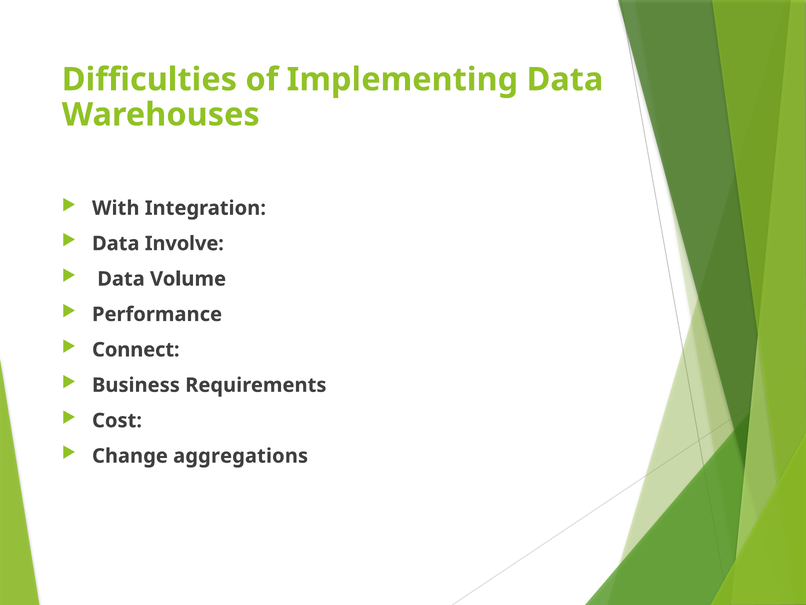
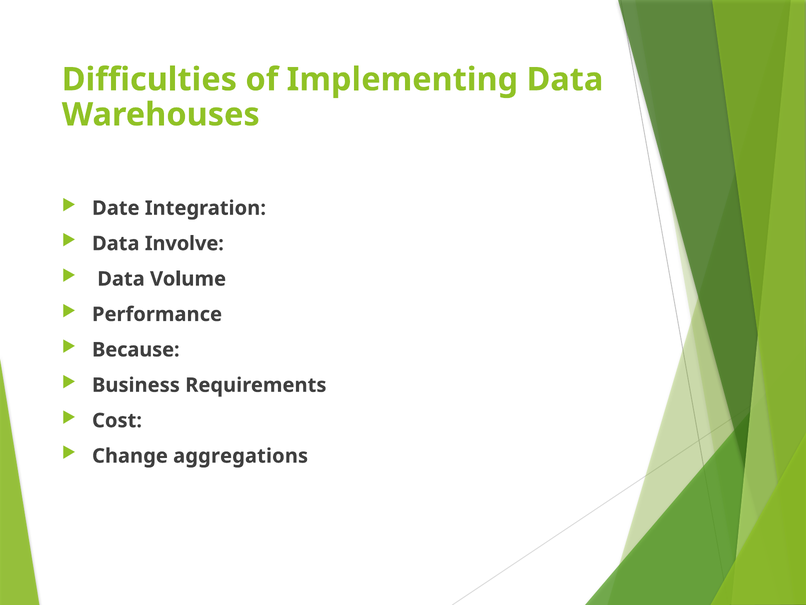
With: With -> Date
Connect: Connect -> Because
